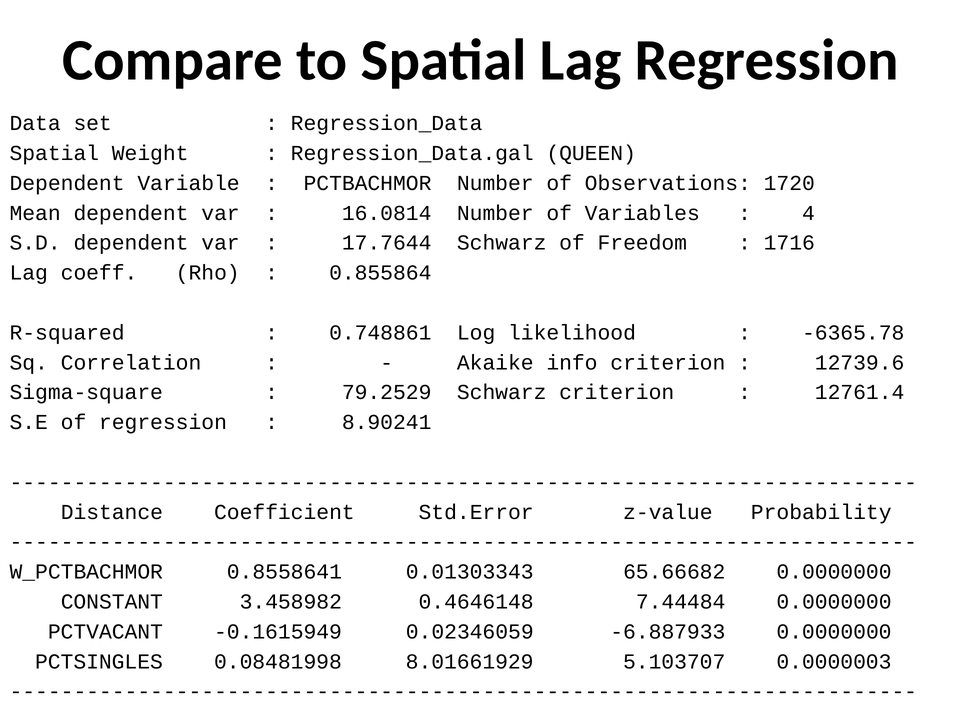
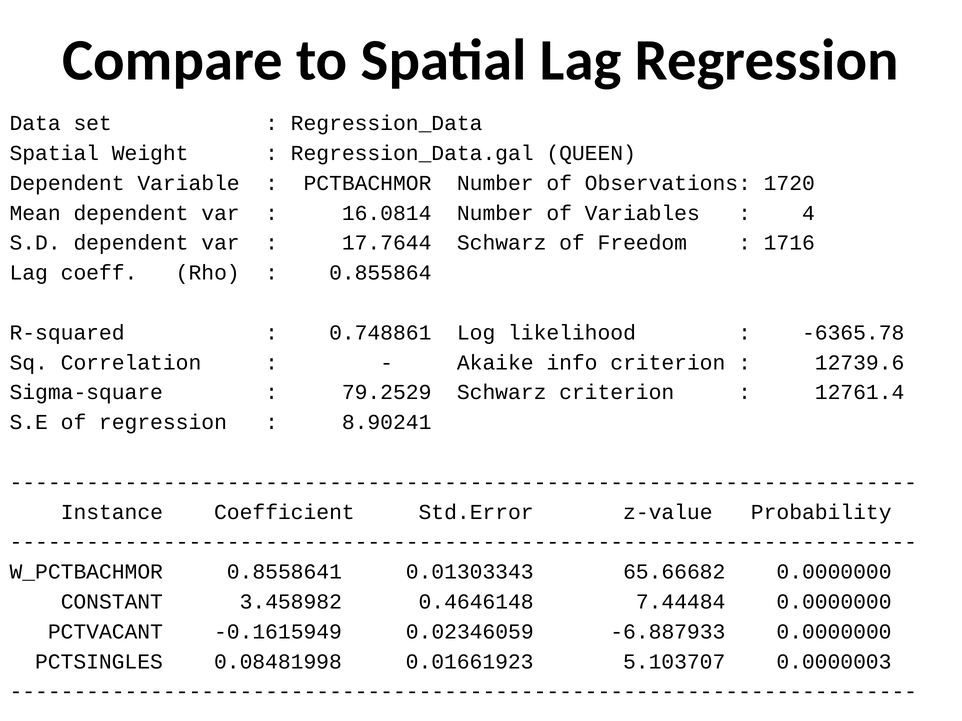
Distance: Distance -> Instance
8.01661929: 8.01661929 -> 0.01661923
